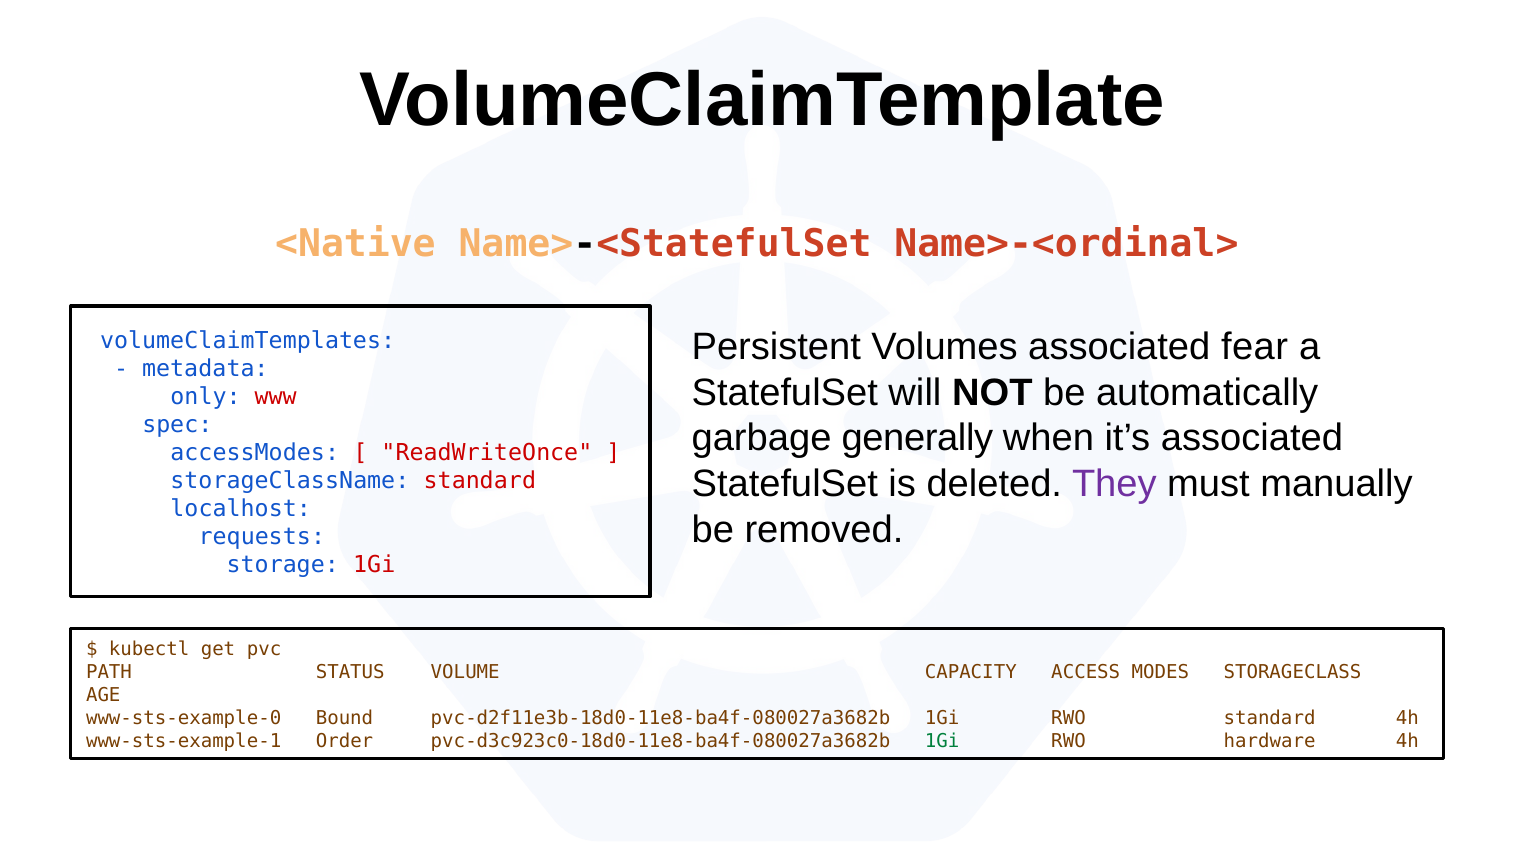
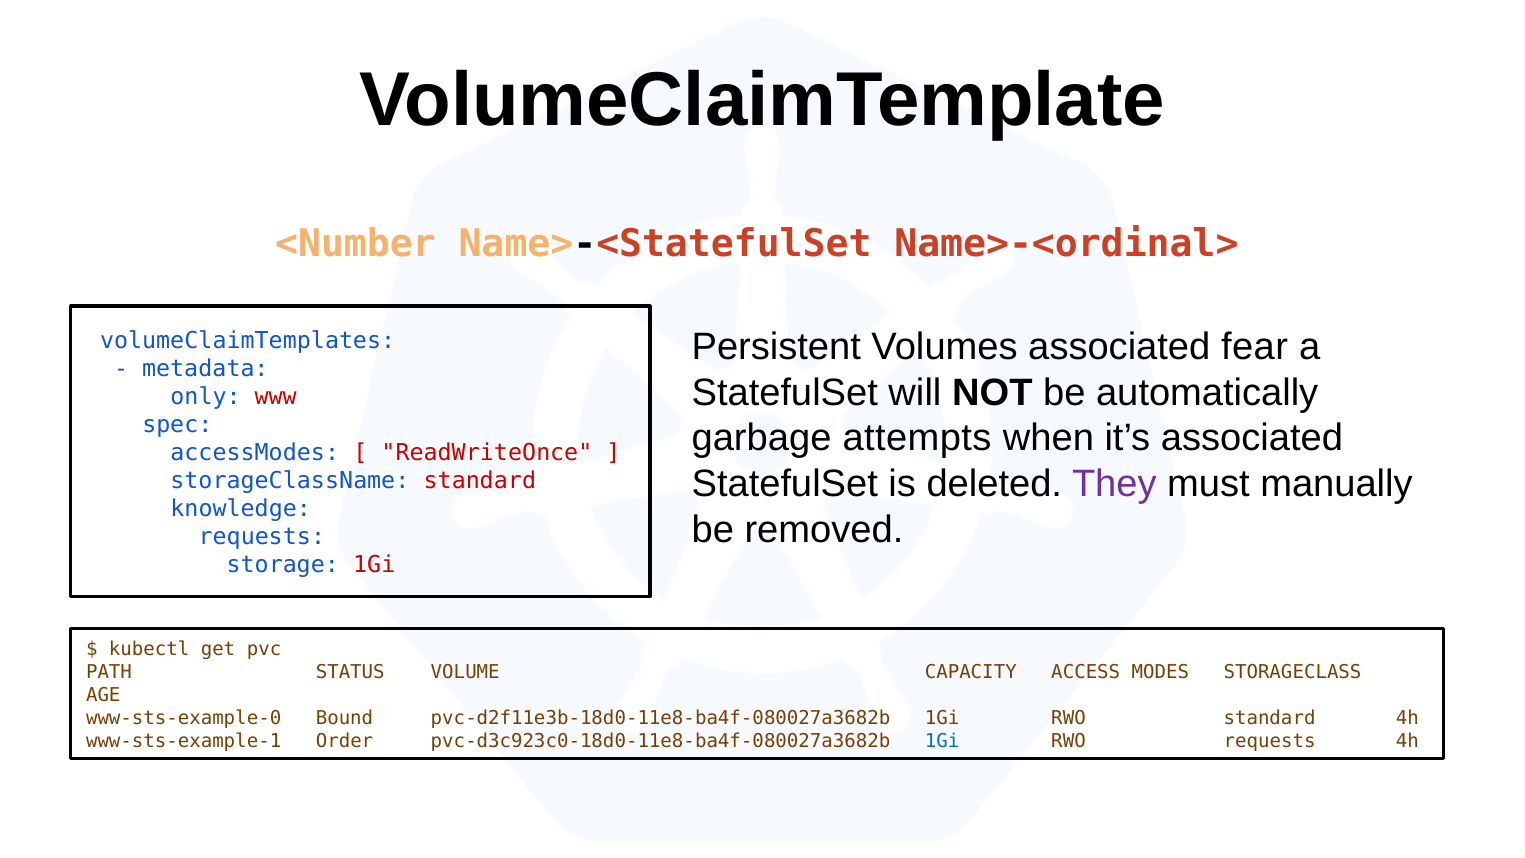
<Native: <Native -> <Number
generally: generally -> attempts
localhost: localhost -> knowledge
1Gi at (942, 741) colour: green -> blue
RWO hardware: hardware -> requests
